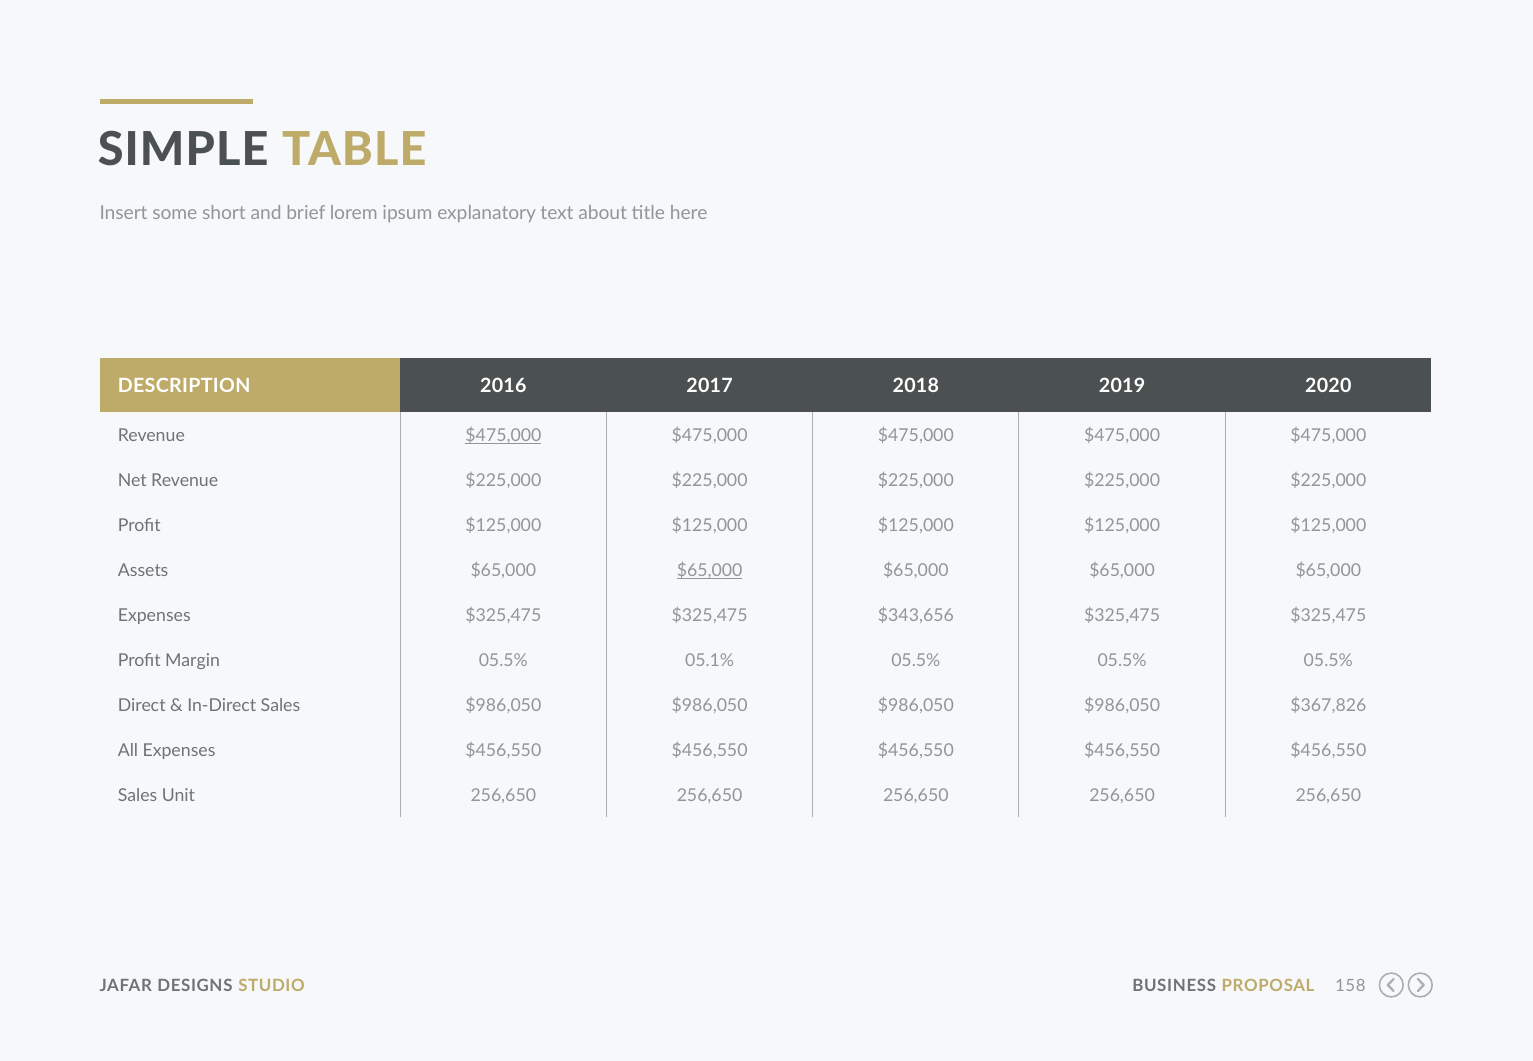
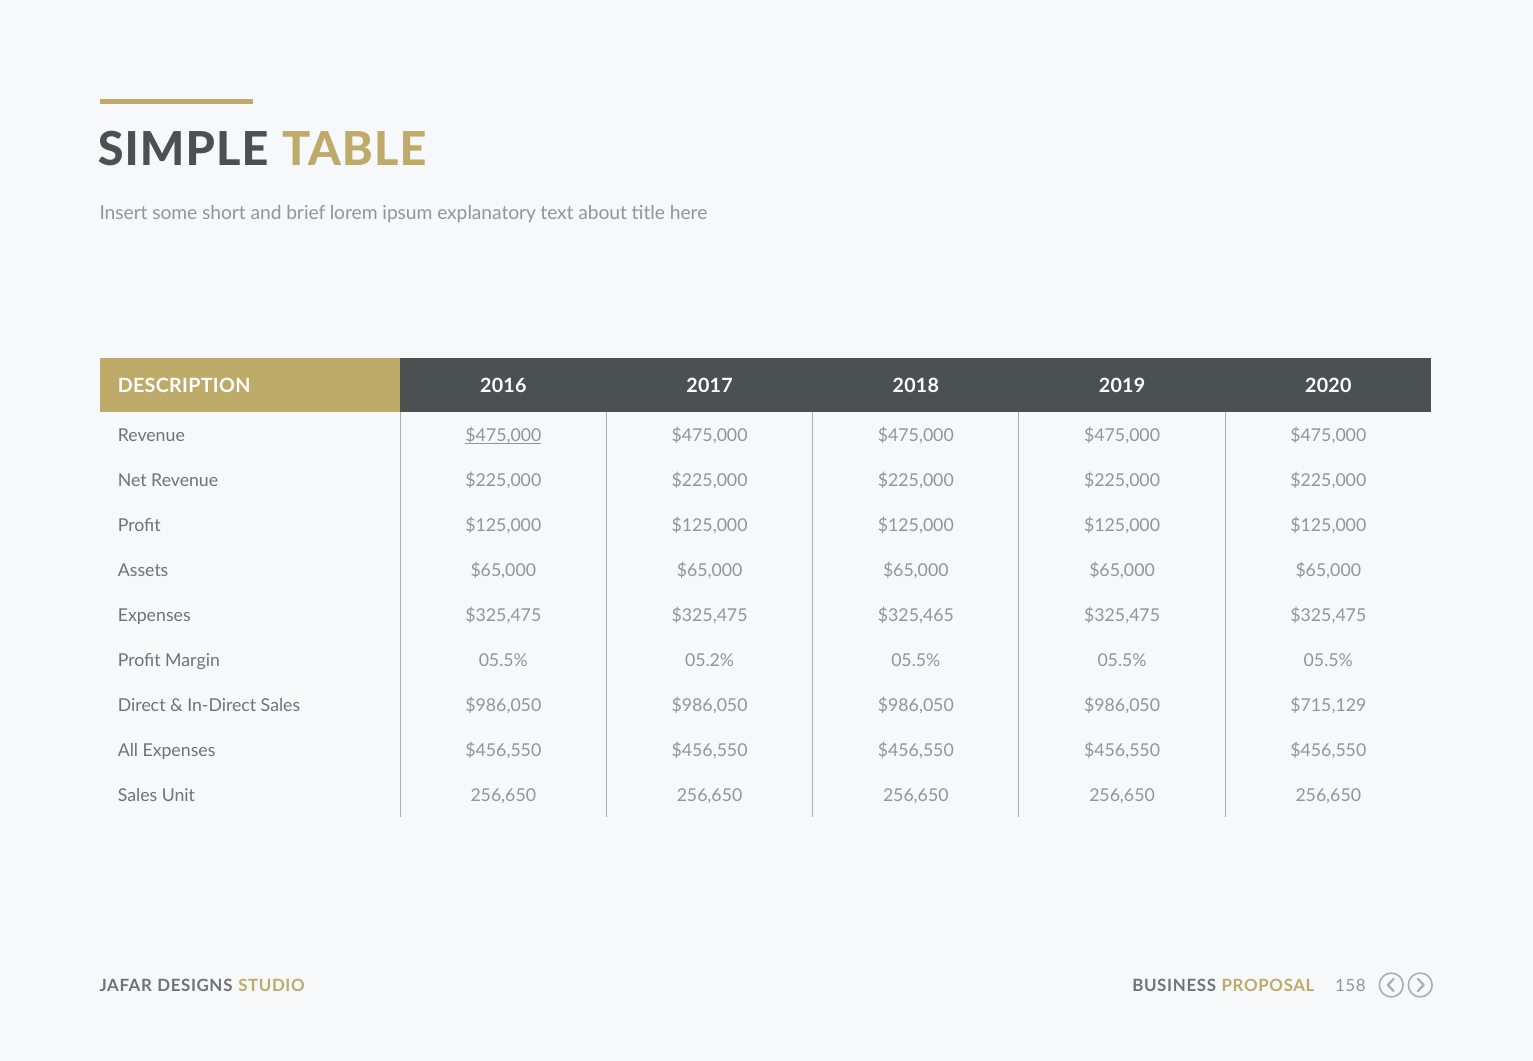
$65,000 at (710, 571) underline: present -> none
$343,656: $343,656 -> $325,465
05.1%: 05.1% -> 05.2%
$367,826: $367,826 -> $715,129
